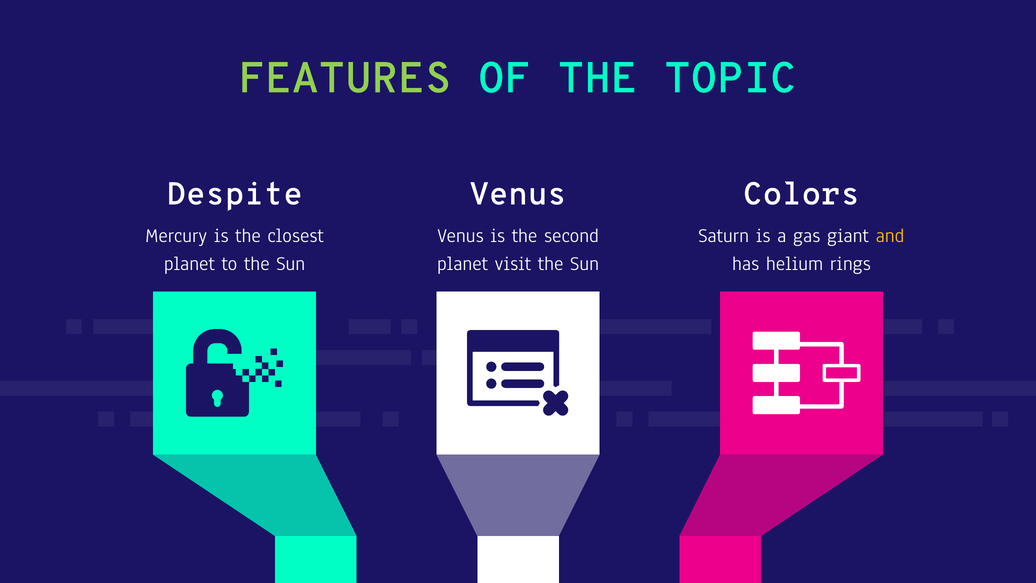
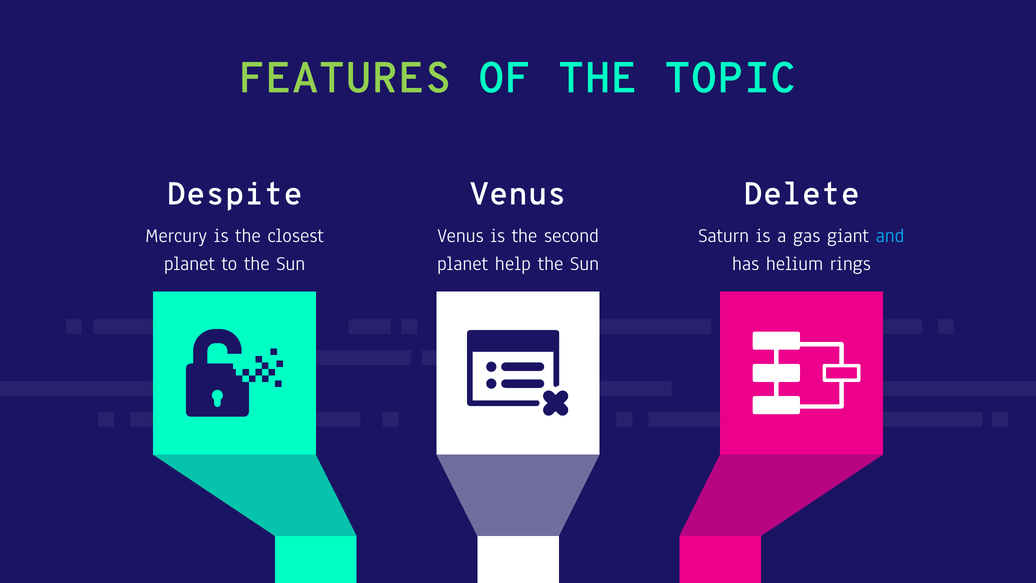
Colors: Colors -> Delete
and colour: yellow -> light blue
visit: visit -> help
